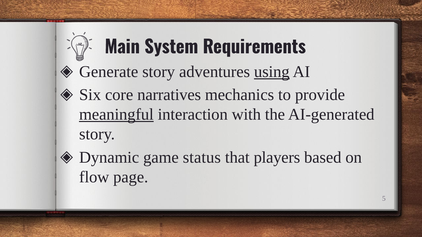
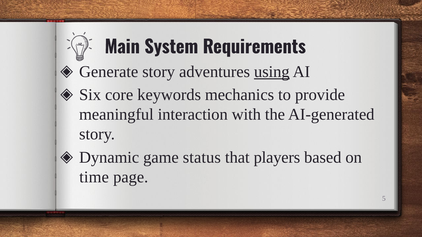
narratives: narratives -> keywords
meaningful underline: present -> none
flow: flow -> time
